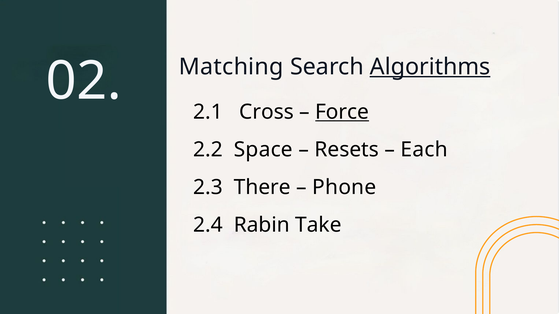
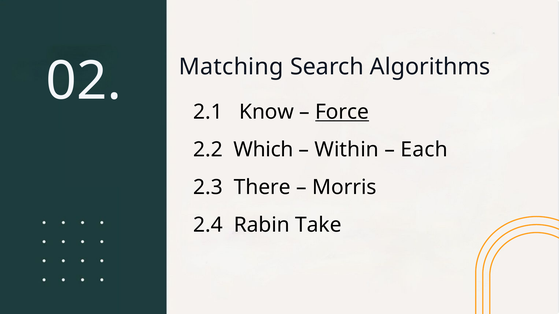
Algorithms underline: present -> none
Cross: Cross -> Know
Space: Space -> Which
Resets: Resets -> Within
Phone: Phone -> Morris
